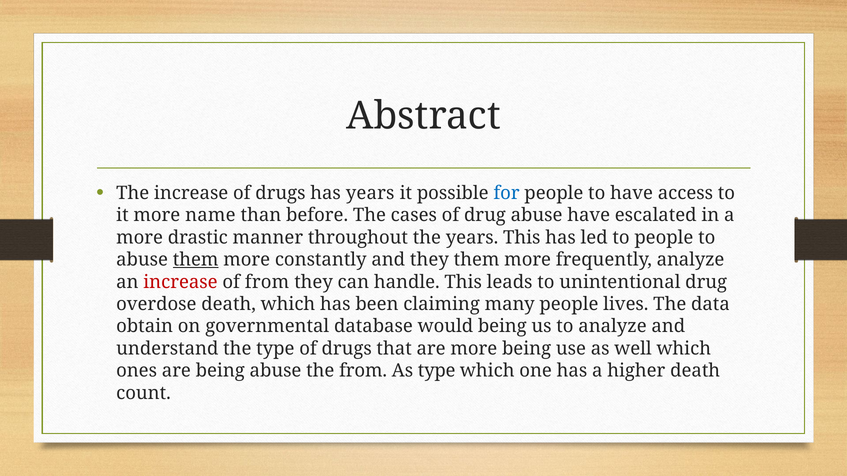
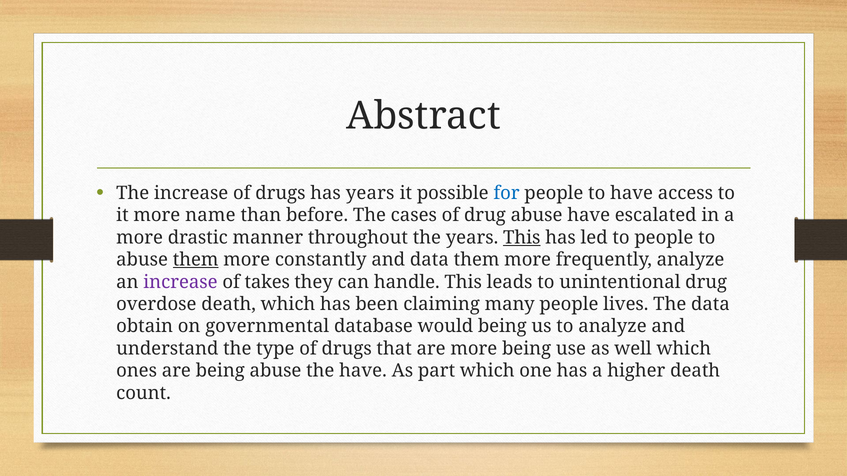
This at (522, 238) underline: none -> present
and they: they -> data
increase at (180, 282) colour: red -> purple
of from: from -> takes
the from: from -> have
As type: type -> part
